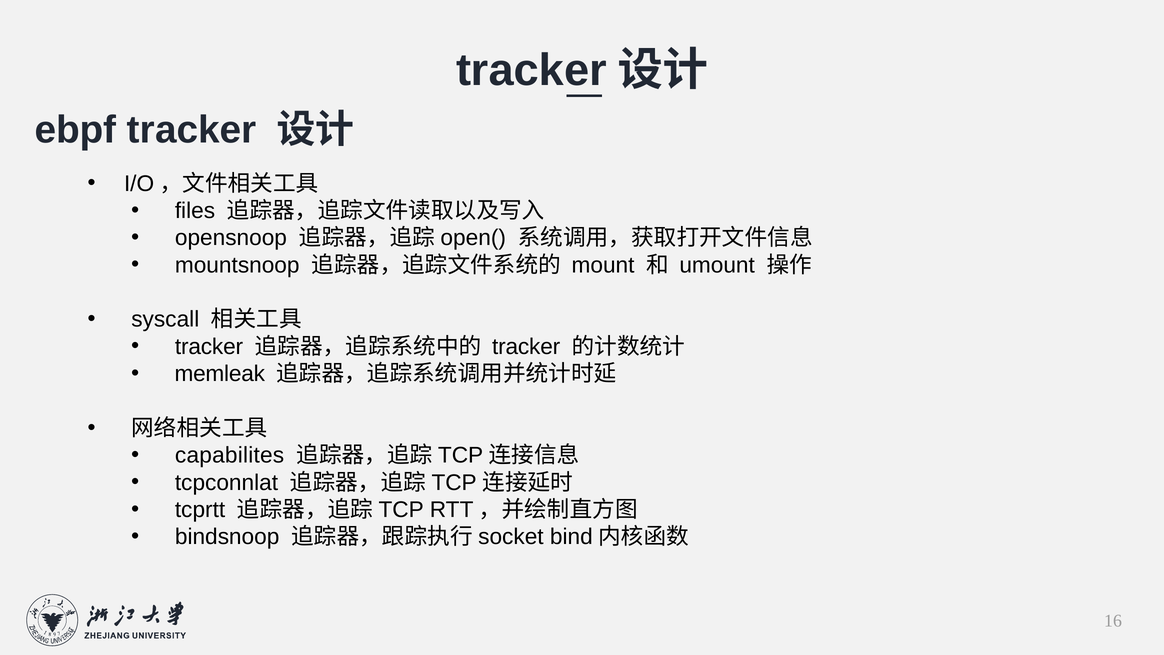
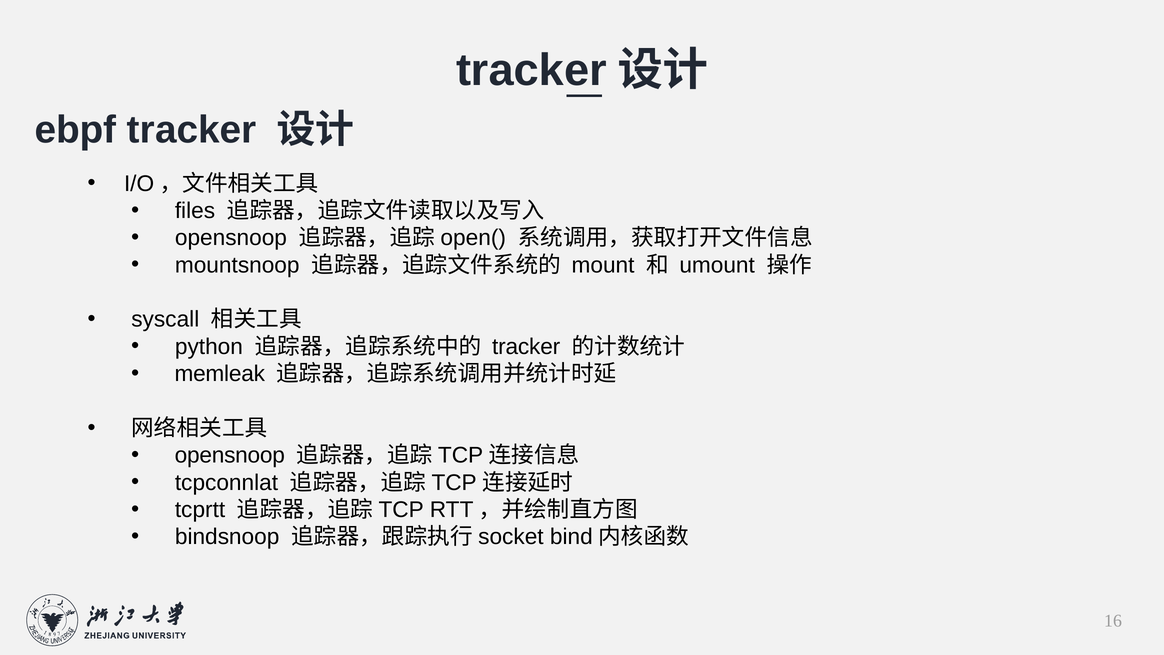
tracker at (209, 347): tracker -> python
capabilites at (230, 455): capabilites -> opensnoop
